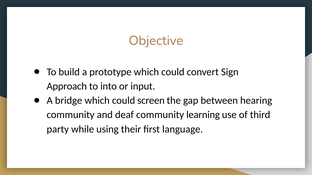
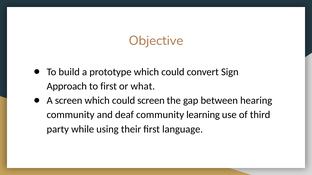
to into: into -> first
input: input -> what
A bridge: bridge -> screen
